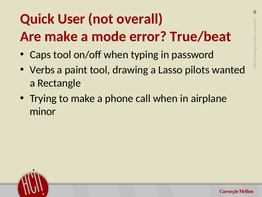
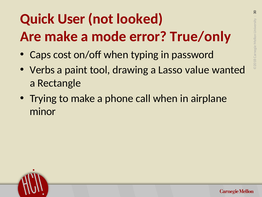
overall: overall -> looked
True/beat: True/beat -> True/only
Caps tool: tool -> cost
pilots: pilots -> value
